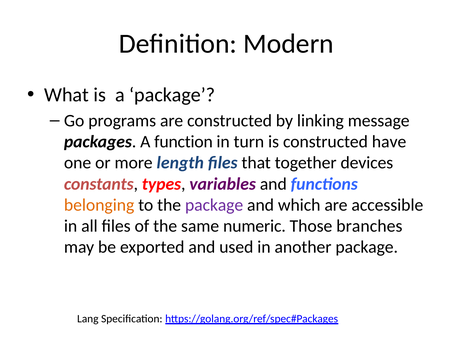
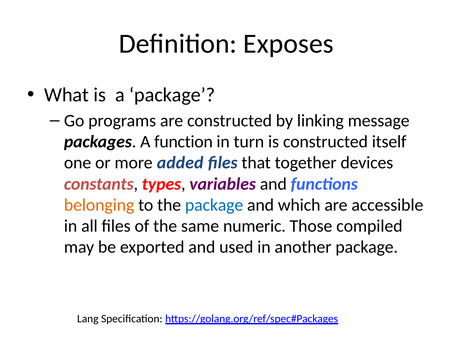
Modern: Modern -> Exposes
have: have -> itself
length: length -> added
package at (214, 205) colour: purple -> blue
branches: branches -> compiled
